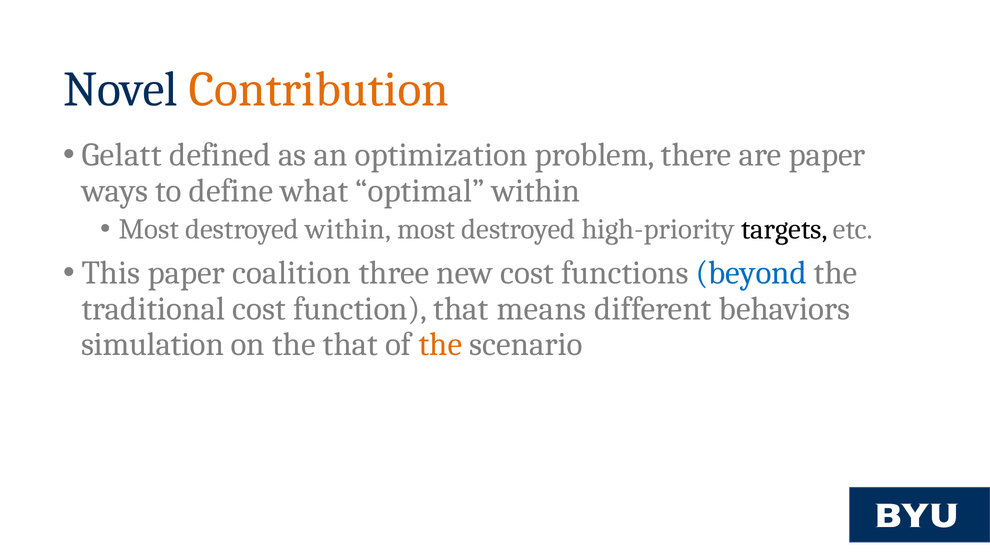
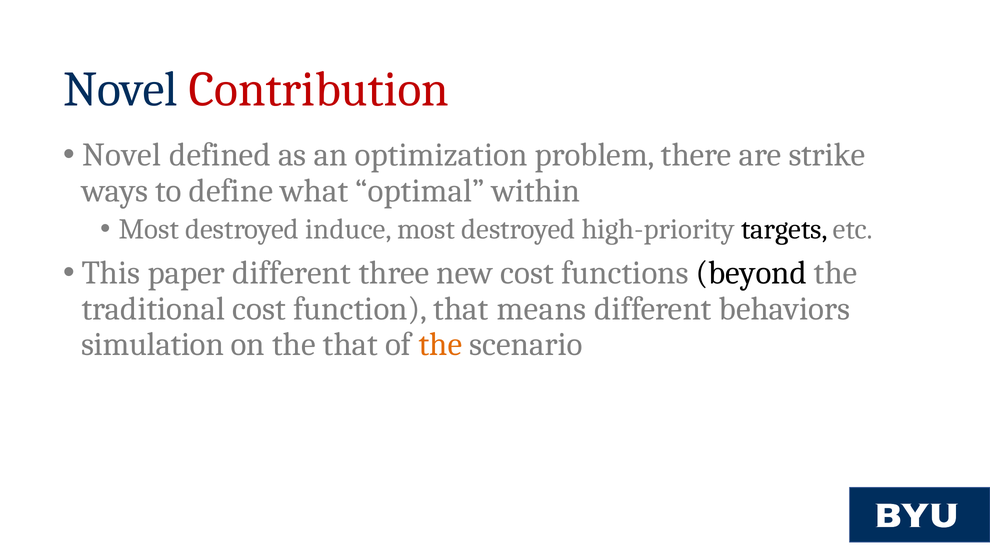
Contribution colour: orange -> red
Gelatt at (122, 155): Gelatt -> Novel
are paper: paper -> strike
destroyed within: within -> induce
paper coalition: coalition -> different
beyond colour: blue -> black
